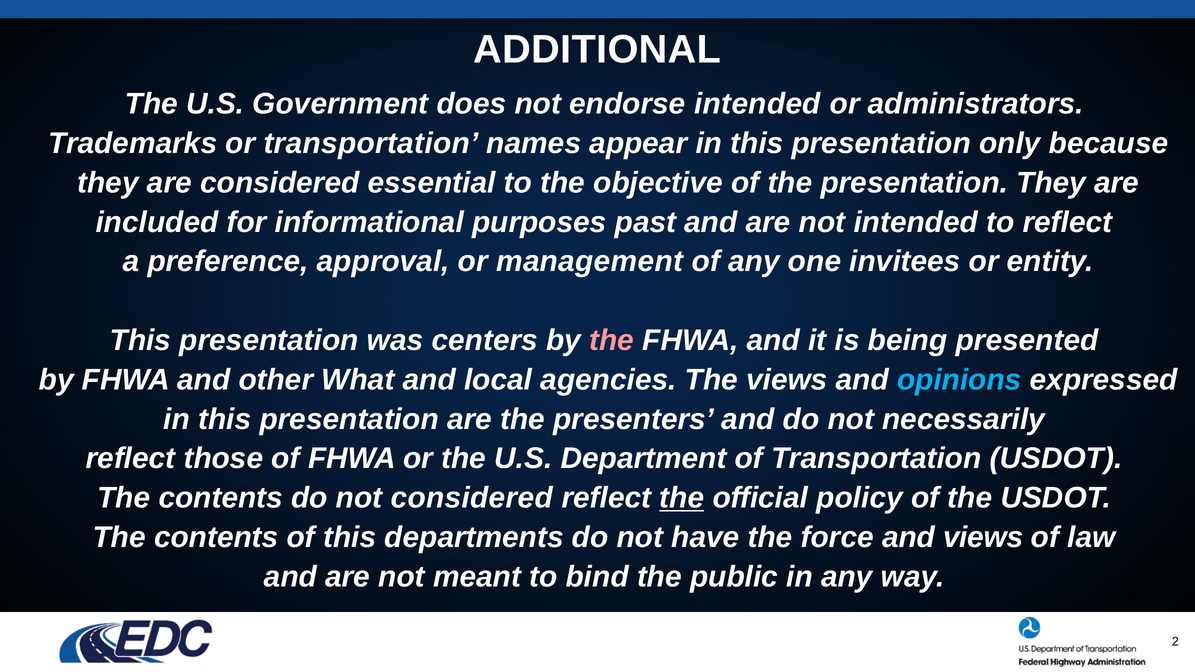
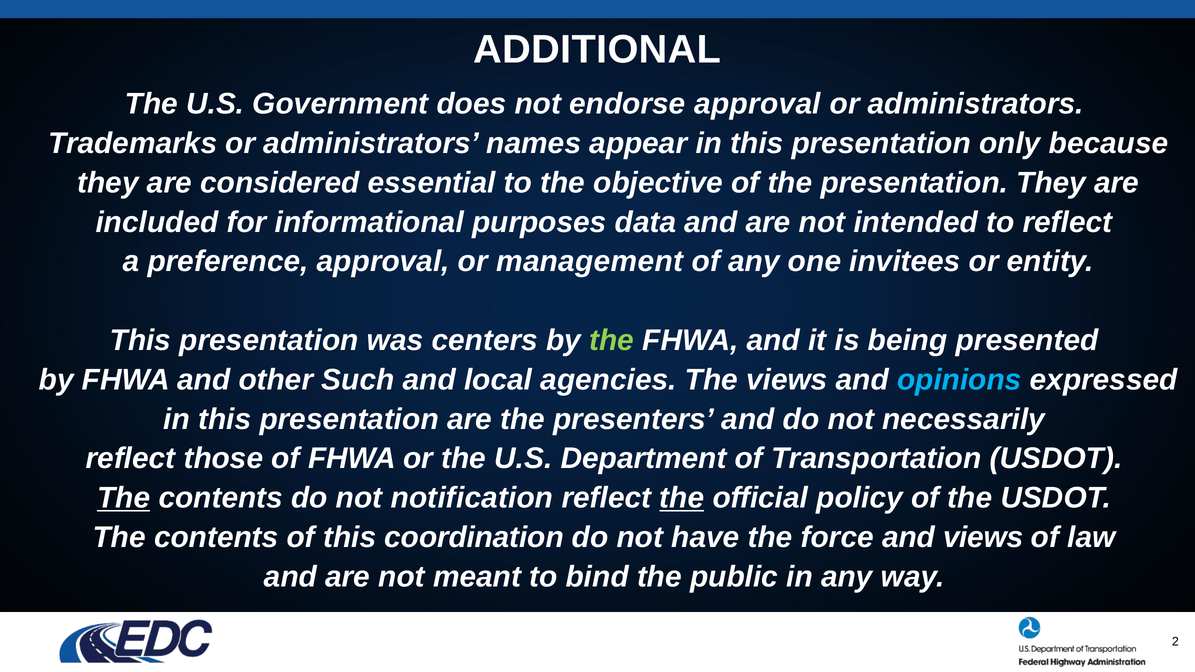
endorse intended: intended -> approval
Trademarks or transportation: transportation -> administrators
past: past -> data
the at (612, 340) colour: pink -> light green
What: What -> Such
The at (124, 498) underline: none -> present
not considered: considered -> notification
departments: departments -> coordination
